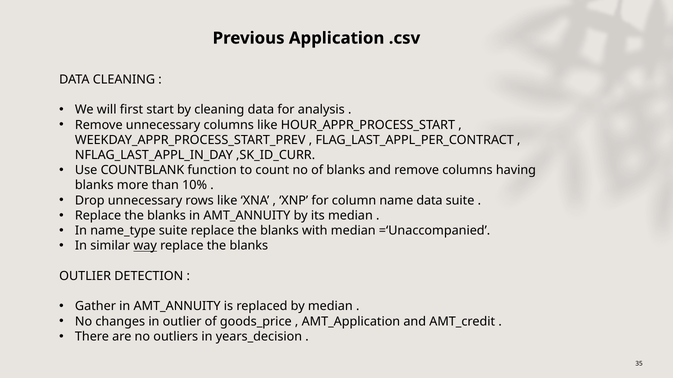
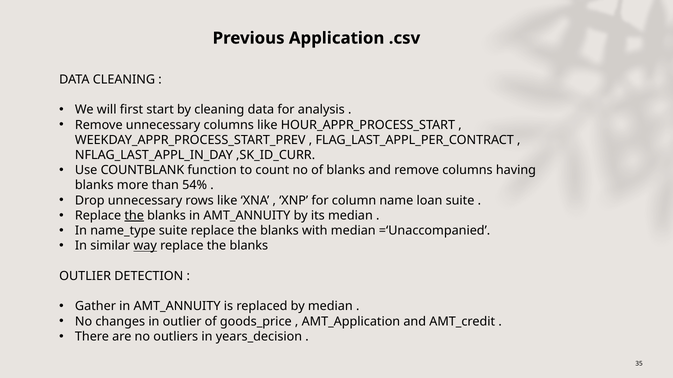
10%: 10% -> 54%
name data: data -> loan
the at (134, 216) underline: none -> present
